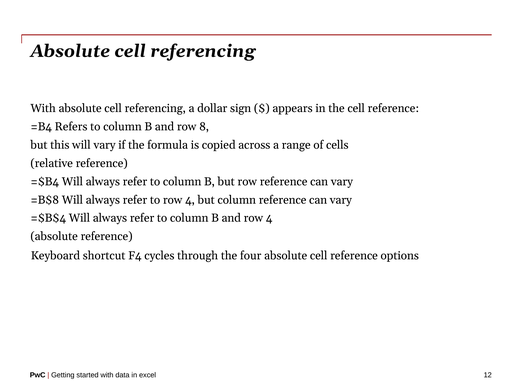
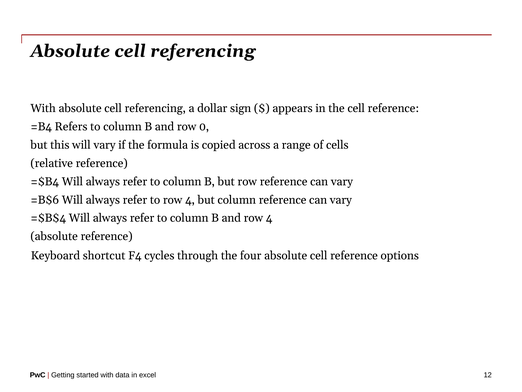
8: 8 -> 0
=B$8: =B$8 -> =B$6
